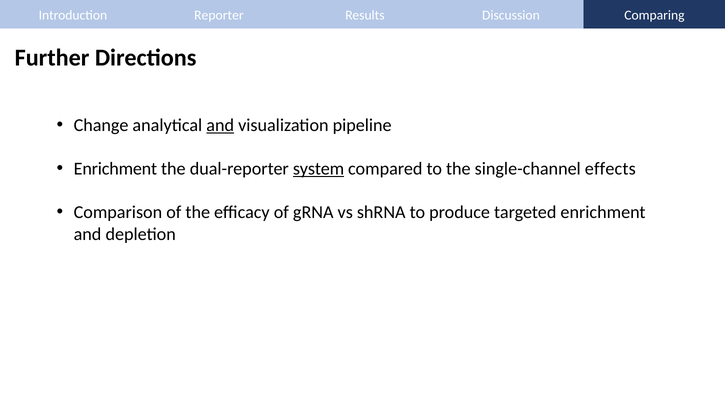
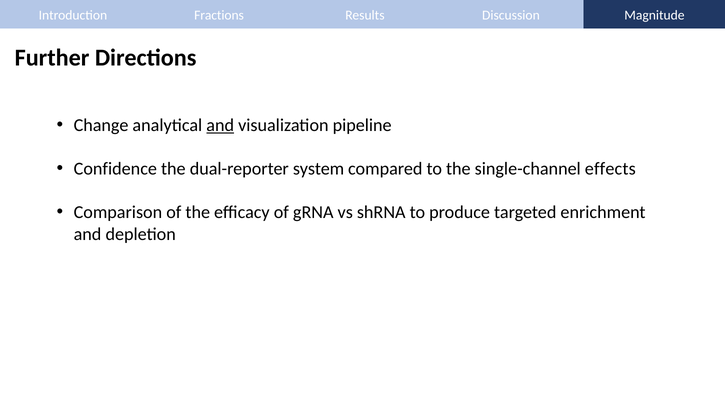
Reporter: Reporter -> Fractions
Comparing: Comparing -> Magnitude
Enrichment at (115, 169): Enrichment -> Confidence
system underline: present -> none
